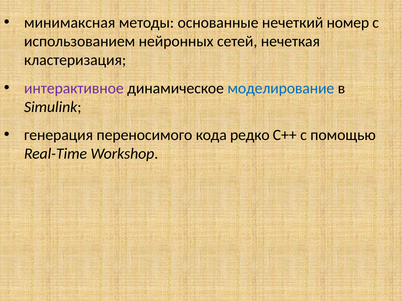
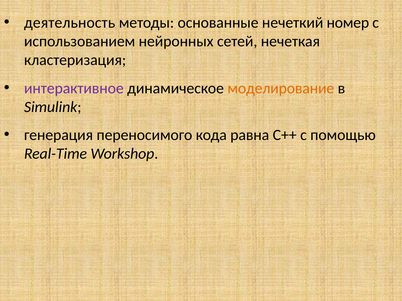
минимаксная: минимаксная -> деятельность
моделирование colour: blue -> orange
редко: редко -> равна
